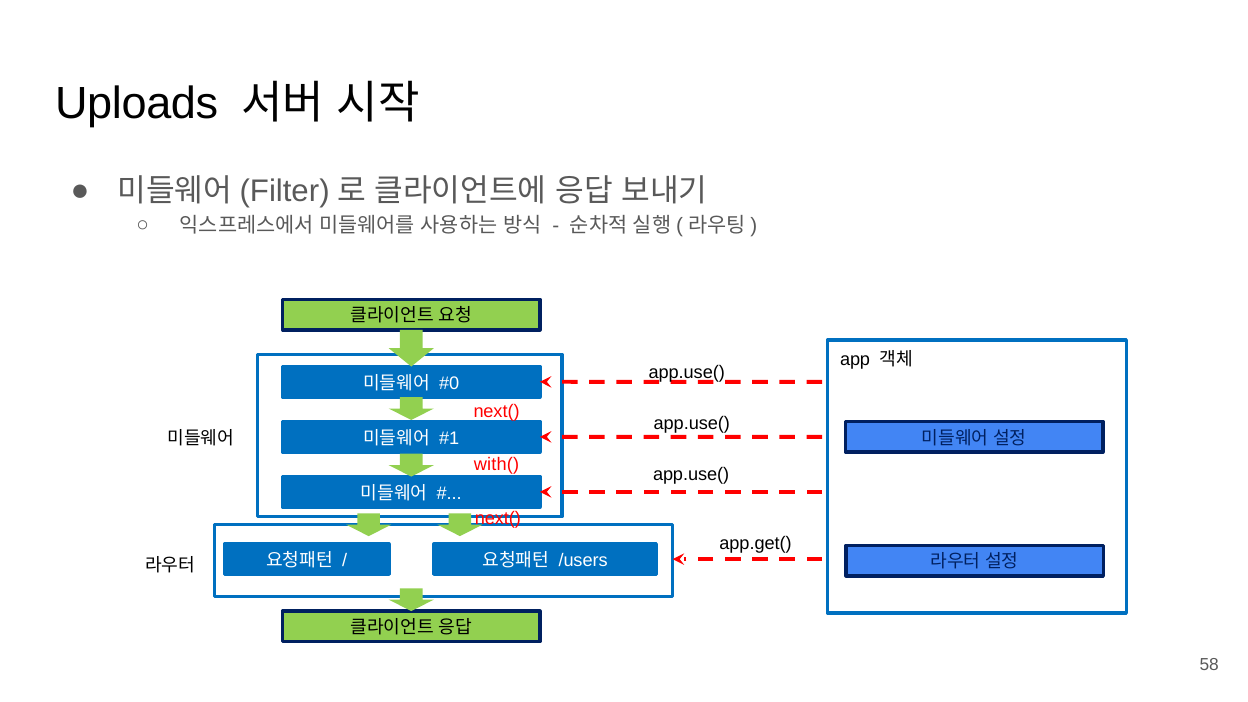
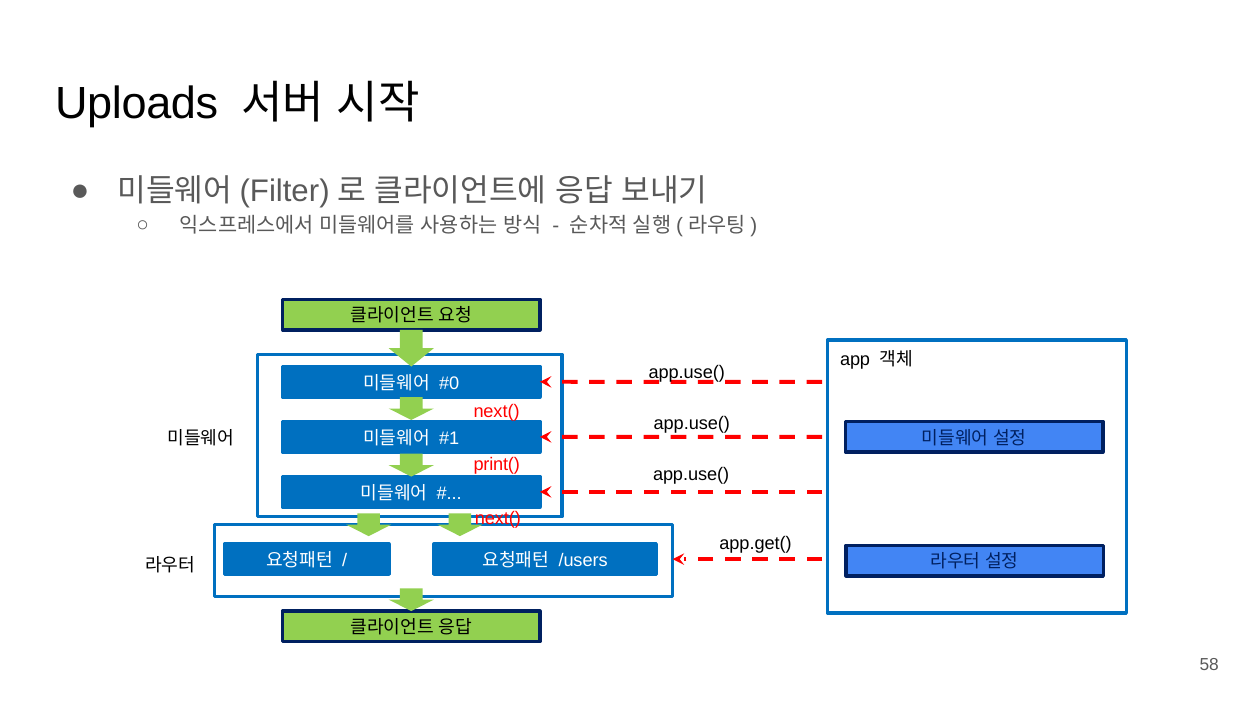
with(: with( -> print(
